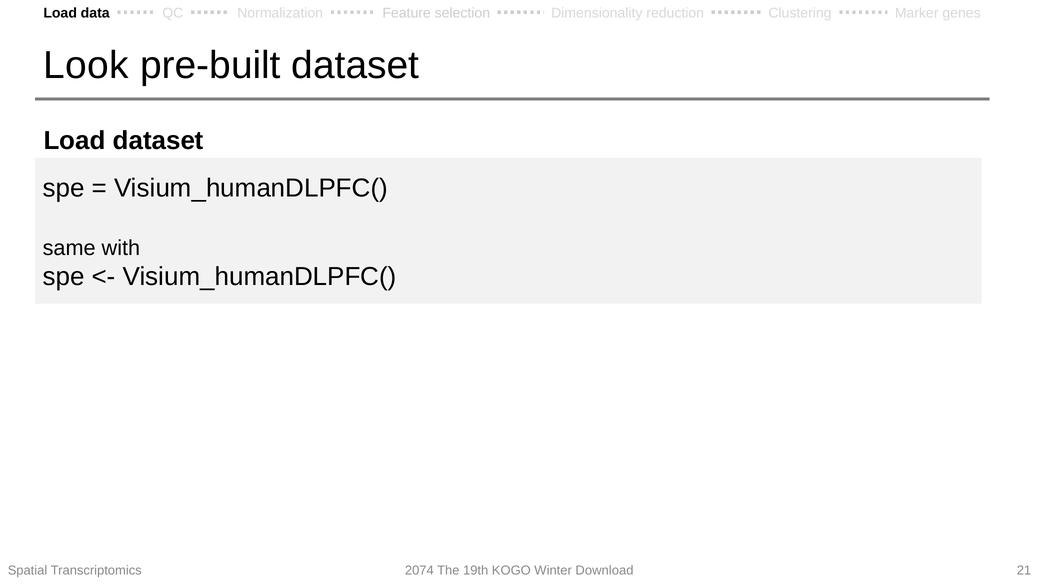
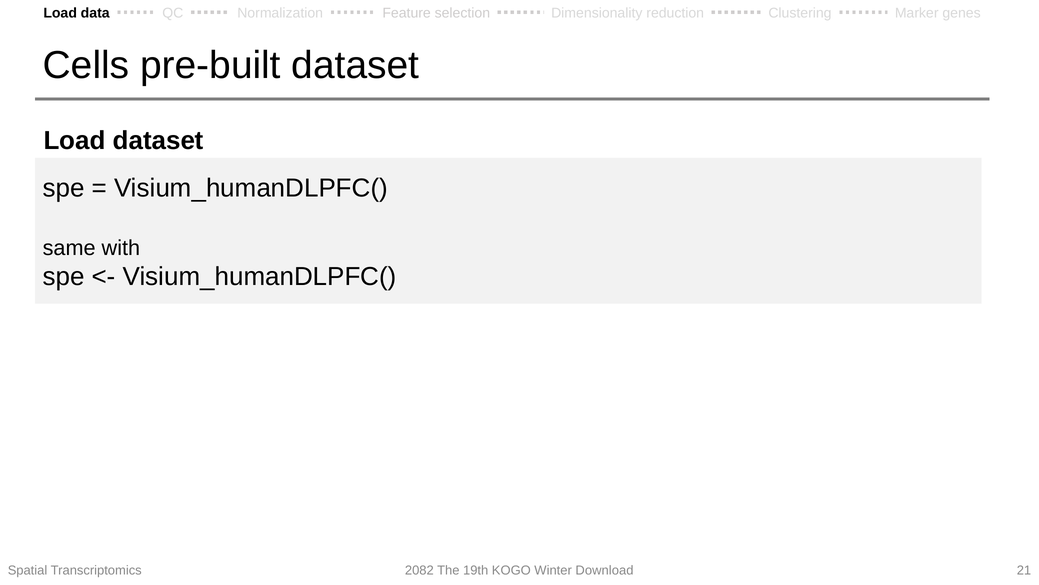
Look: Look -> Cells
2074: 2074 -> 2082
